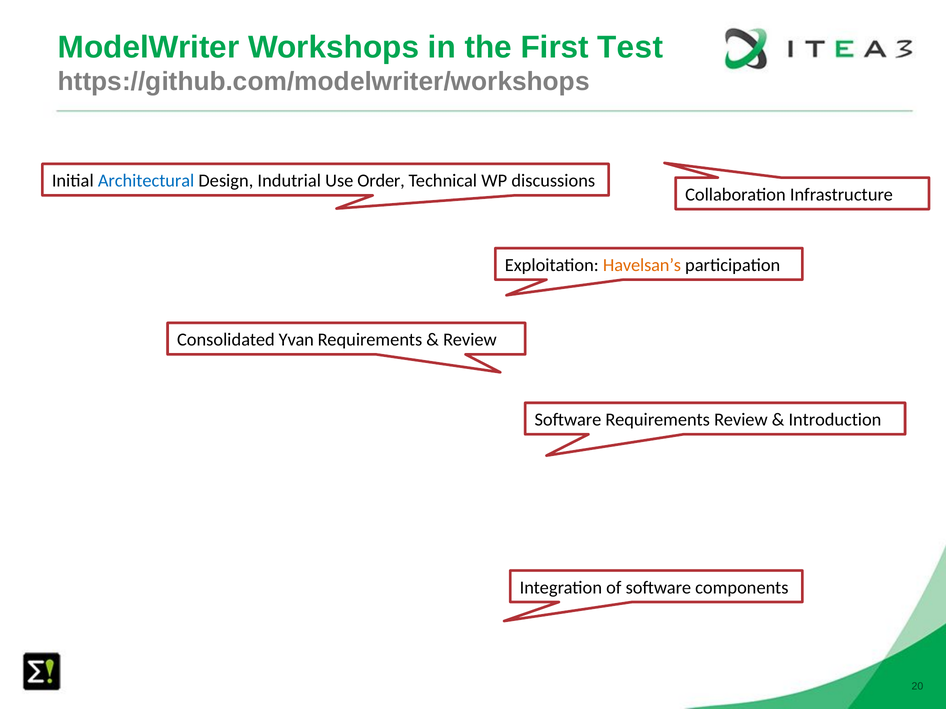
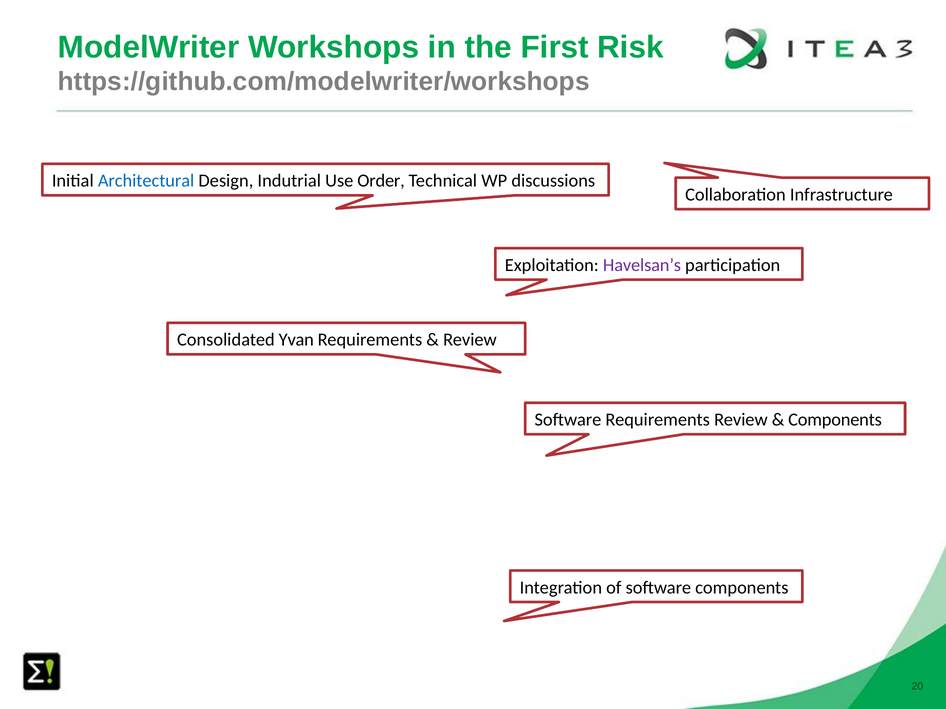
Test: Test -> Risk
Havelsan’s colour: orange -> purple
Introduction at (835, 420): Introduction -> Components
